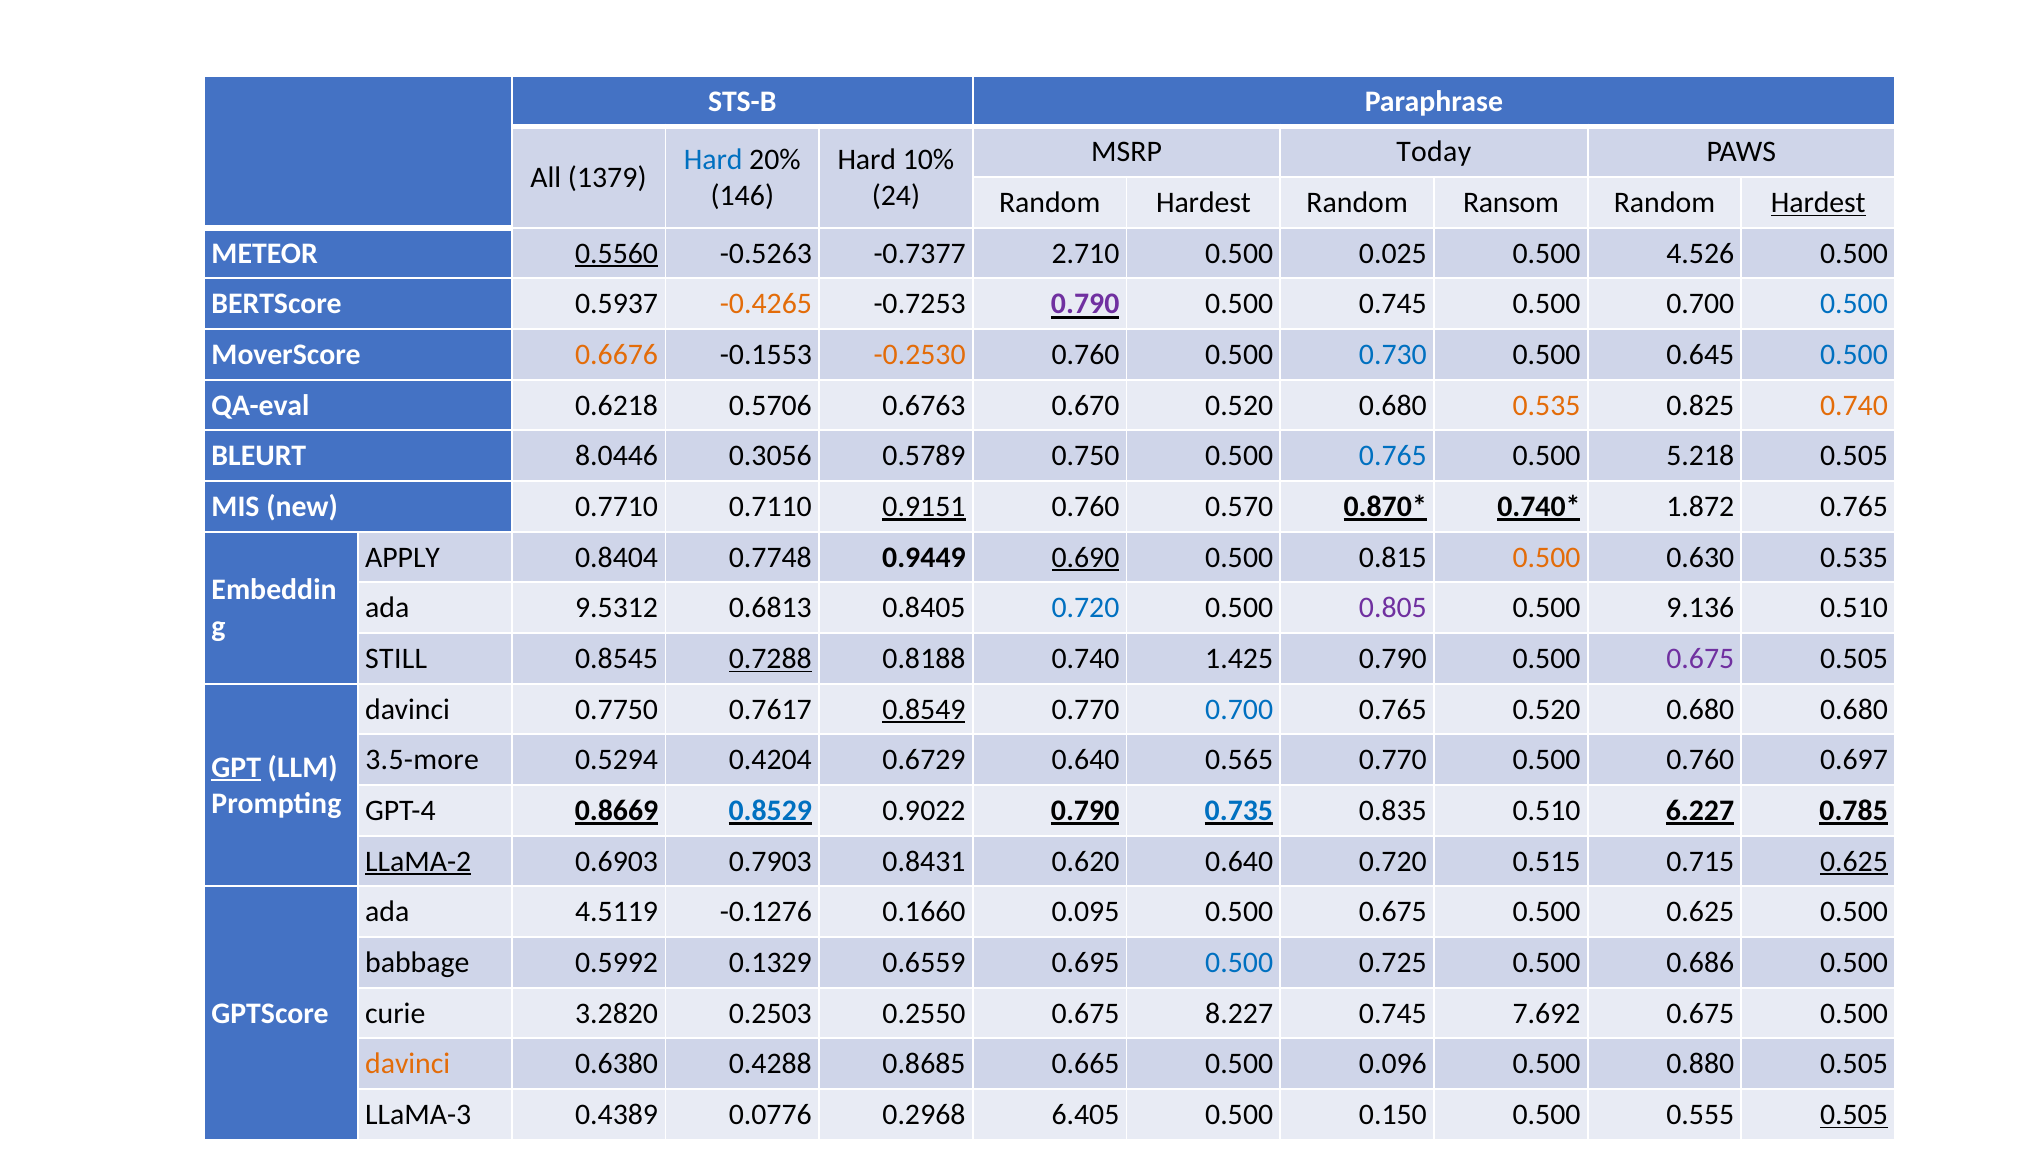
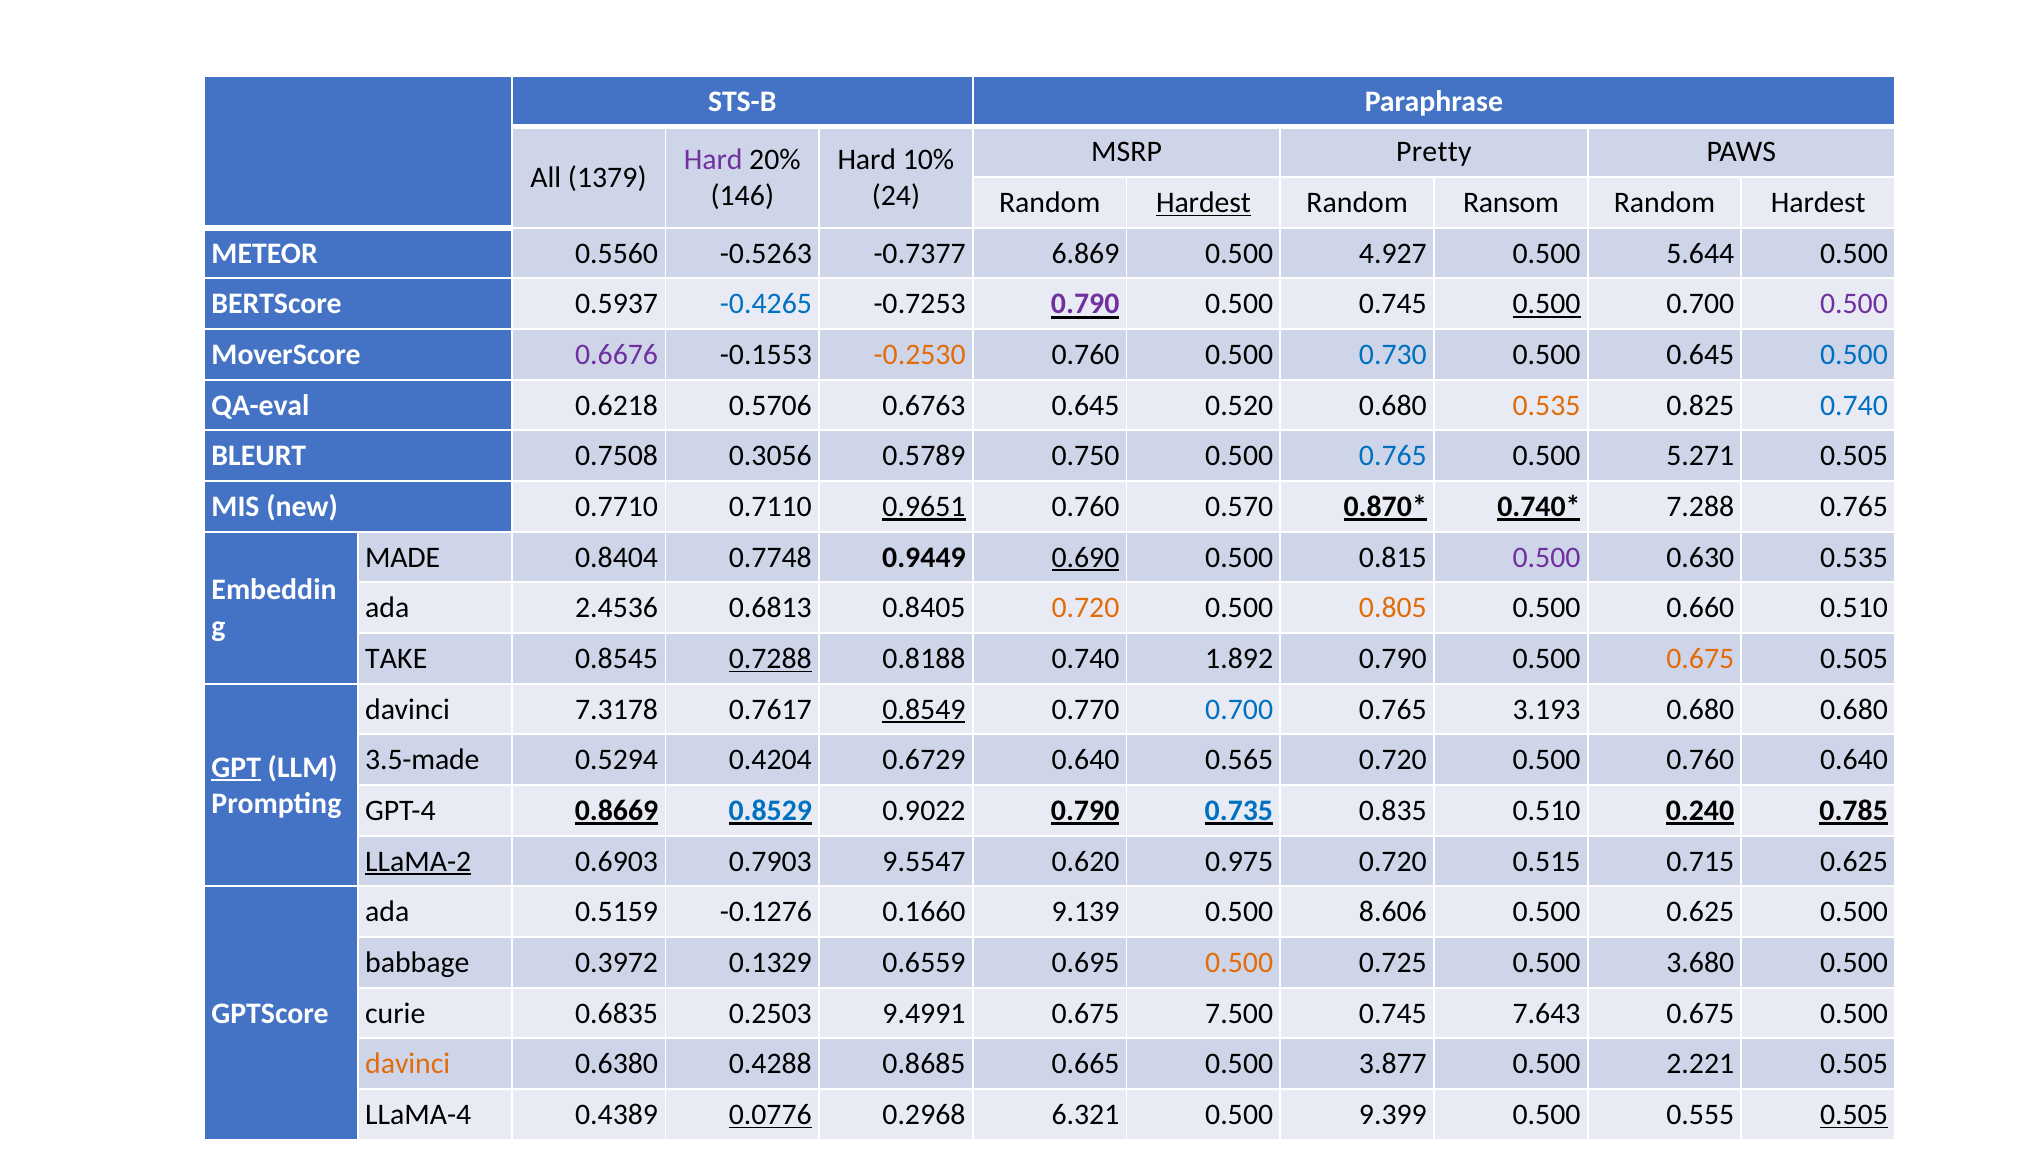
Today: Today -> Pretty
Hard at (713, 159) colour: blue -> purple
Hardest at (1203, 203) underline: none -> present
Hardest at (1818, 203) underline: present -> none
0.5560 underline: present -> none
2.710: 2.710 -> 6.869
0.025: 0.025 -> 4.927
4.526: 4.526 -> 5.644
-0.4265 colour: orange -> blue
0.500 at (1547, 304) underline: none -> present
0.500 at (1854, 304) colour: blue -> purple
0.6676 colour: orange -> purple
0.6763 0.670: 0.670 -> 0.645
0.740 at (1854, 405) colour: orange -> blue
8.0446: 8.0446 -> 0.7508
5.218: 5.218 -> 5.271
0.9151: 0.9151 -> 0.9651
1.872: 1.872 -> 7.288
APPLY: APPLY -> MADE
0.500 at (1547, 557) colour: orange -> purple
9.5312: 9.5312 -> 2.4536
0.720 at (1085, 608) colour: blue -> orange
0.805 colour: purple -> orange
9.136: 9.136 -> 0.660
STILL: STILL -> TAKE
1.425: 1.425 -> 1.892
0.675 at (1700, 659) colour: purple -> orange
0.7750: 0.7750 -> 7.3178
0.765 0.520: 0.520 -> 3.193
3.5-more: 3.5-more -> 3.5-made
0.565 0.770: 0.770 -> 0.720
0.760 0.697: 0.697 -> 0.640
6.227: 6.227 -> 0.240
0.8431: 0.8431 -> 9.5547
0.620 0.640: 0.640 -> 0.975
0.625 at (1854, 861) underline: present -> none
4.5119: 4.5119 -> 0.5159
0.095: 0.095 -> 9.139
0.675 at (1393, 912): 0.675 -> 8.606
0.5992: 0.5992 -> 0.3972
0.500 at (1239, 963) colour: blue -> orange
0.686: 0.686 -> 3.680
3.2820: 3.2820 -> 0.6835
0.2550: 0.2550 -> 9.4991
8.227: 8.227 -> 7.500
7.692: 7.692 -> 7.643
0.096: 0.096 -> 3.877
0.880: 0.880 -> 2.221
LLaMA-3: LLaMA-3 -> LLaMA-4
0.0776 underline: none -> present
6.405: 6.405 -> 6.321
0.150: 0.150 -> 9.399
